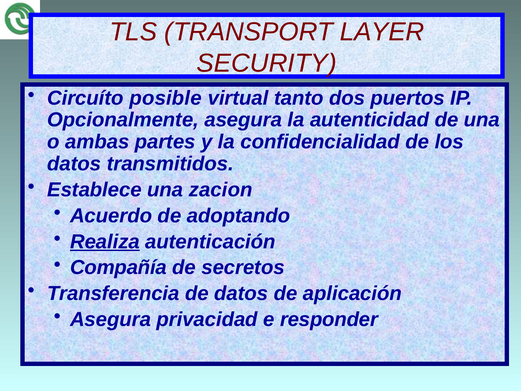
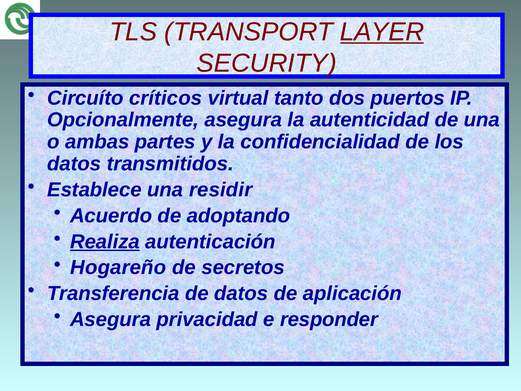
LAYER underline: none -> present
posible: posible -> críticos
zacion: zacion -> residir
Compañía: Compañía -> Hogareño
